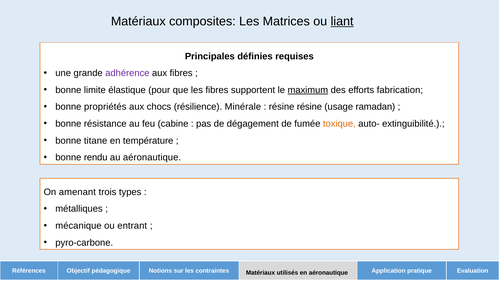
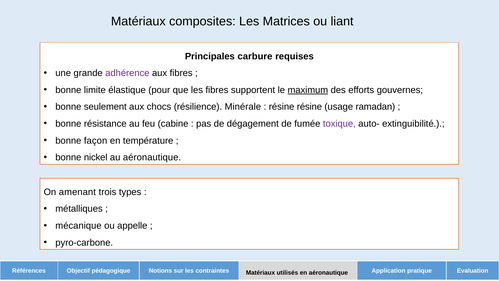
liant underline: present -> none
définies: définies -> carbure
fabrication: fabrication -> gouvernes
propriétés: propriétés -> seulement
toxique colour: orange -> purple
titane: titane -> façon
rendu: rendu -> nickel
entrant: entrant -> appelle
